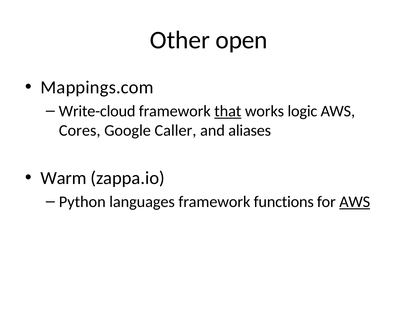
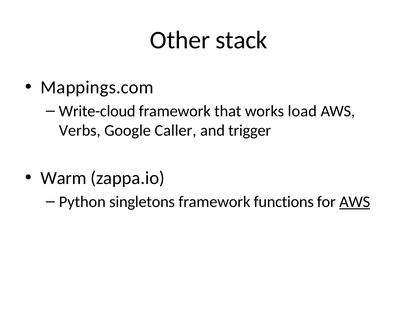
open: open -> stack
that underline: present -> none
logic: logic -> load
Cores: Cores -> Verbs
aliases: aliases -> trigger
languages: languages -> singletons
